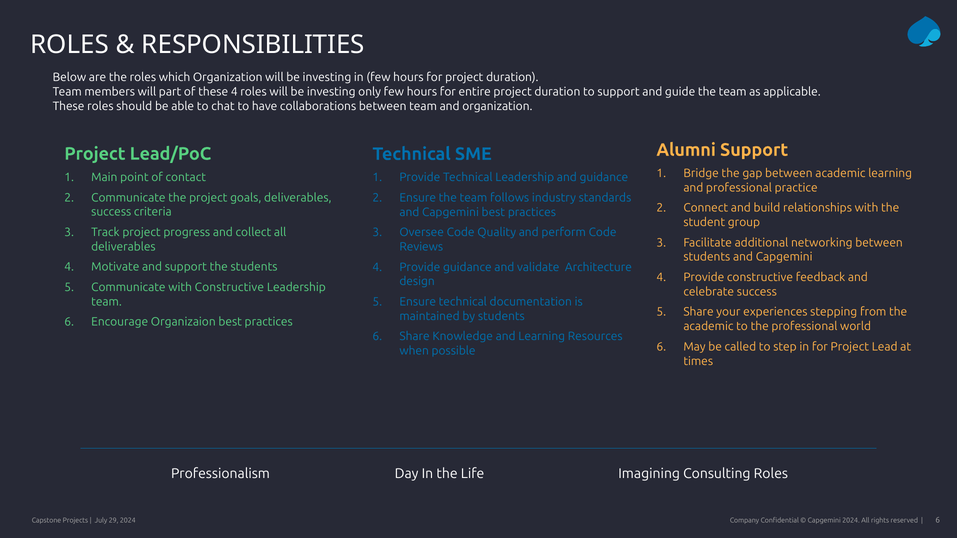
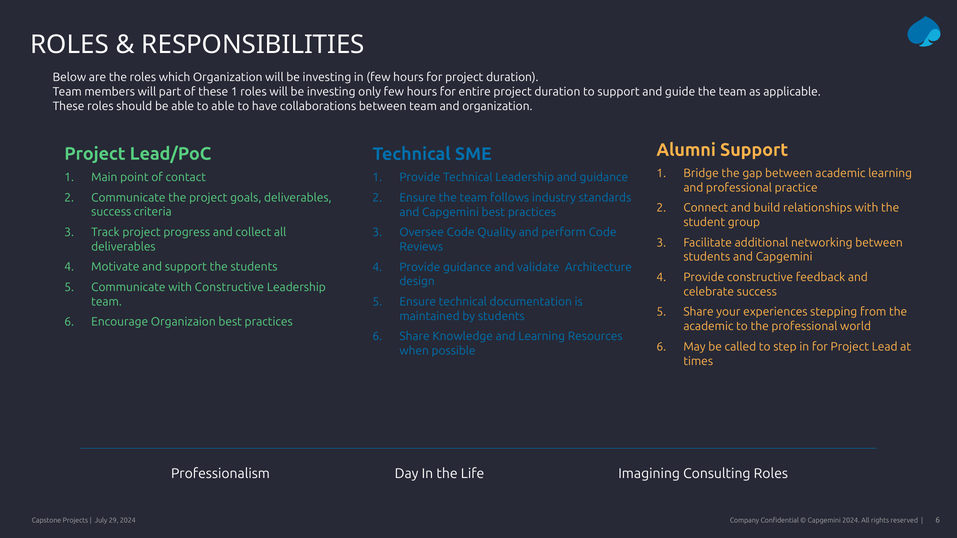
these 4: 4 -> 1
to chat: chat -> able
